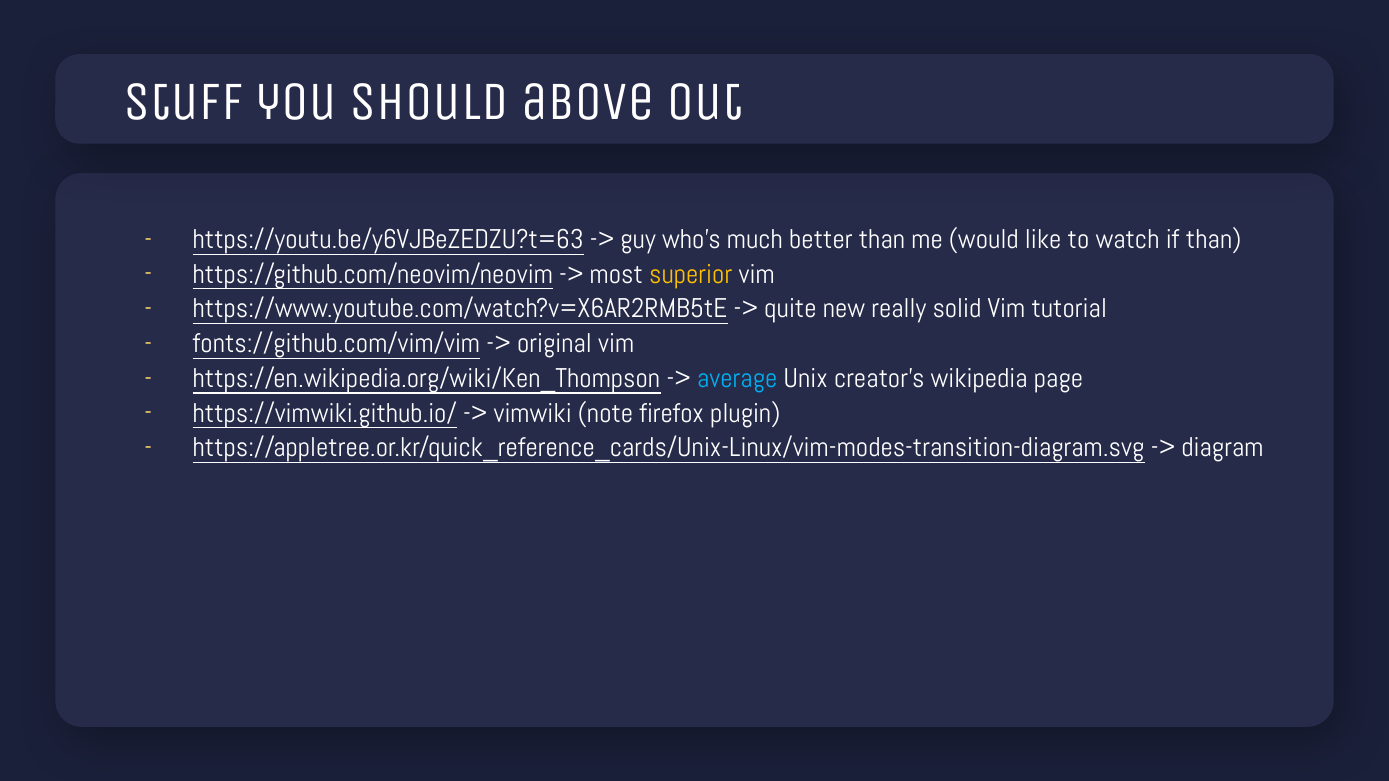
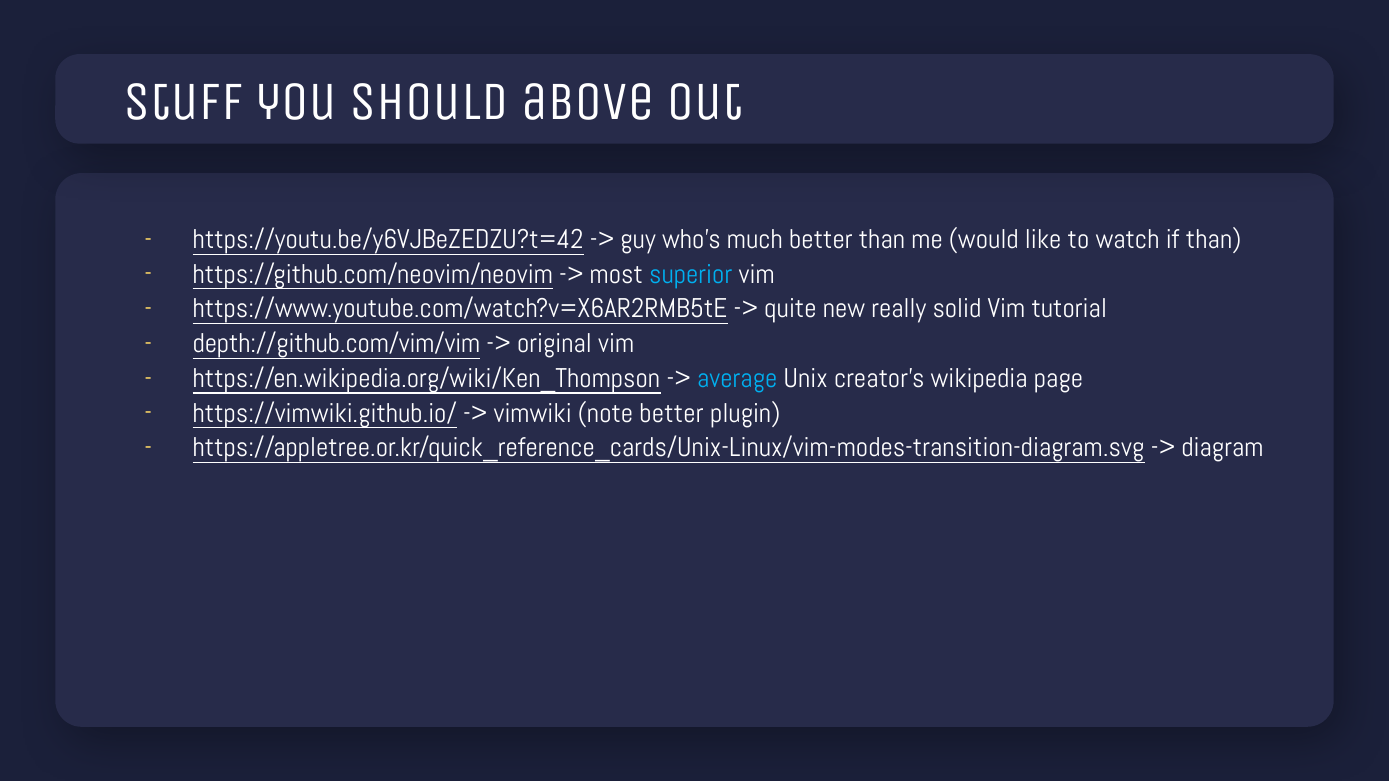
https://youtu.be/y6VJBeZEDZU?t=63: https://youtu.be/y6VJBeZEDZU?t=63 -> https://youtu.be/y6VJBeZEDZU?t=42
superior colour: yellow -> light blue
fonts://github.com/vim/vim: fonts://github.com/vim/vim -> depth://github.com/vim/vim
note firefox: firefox -> better
